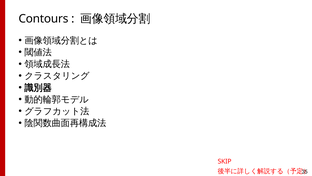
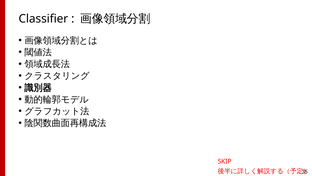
Contours: Contours -> Classifier
